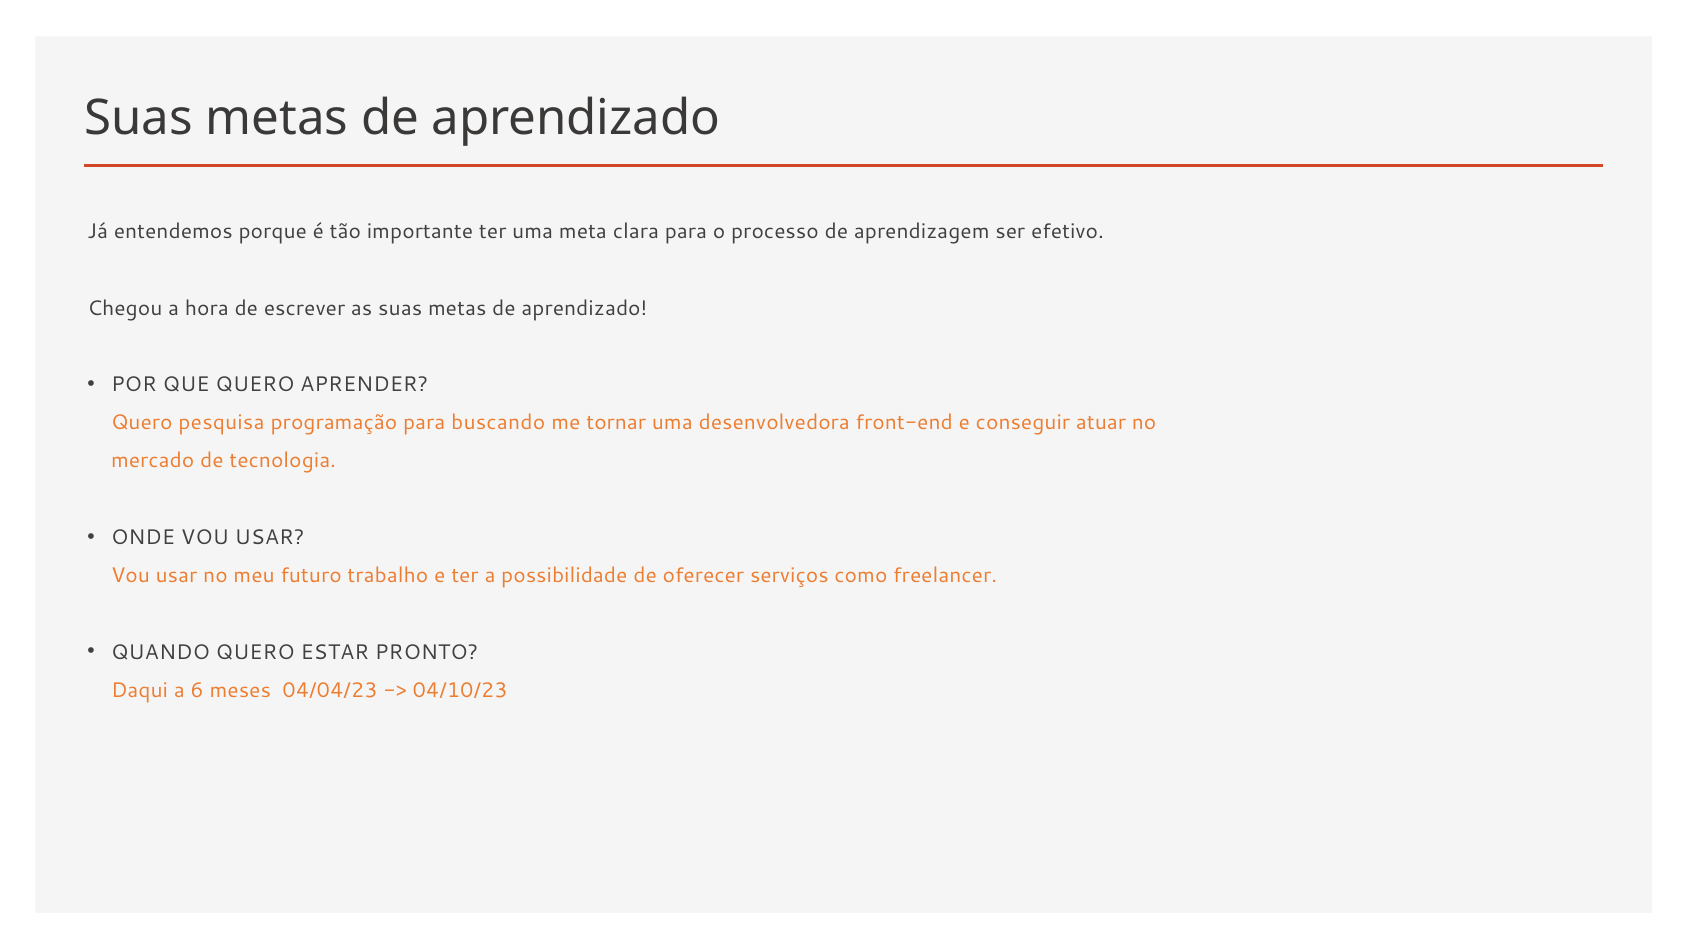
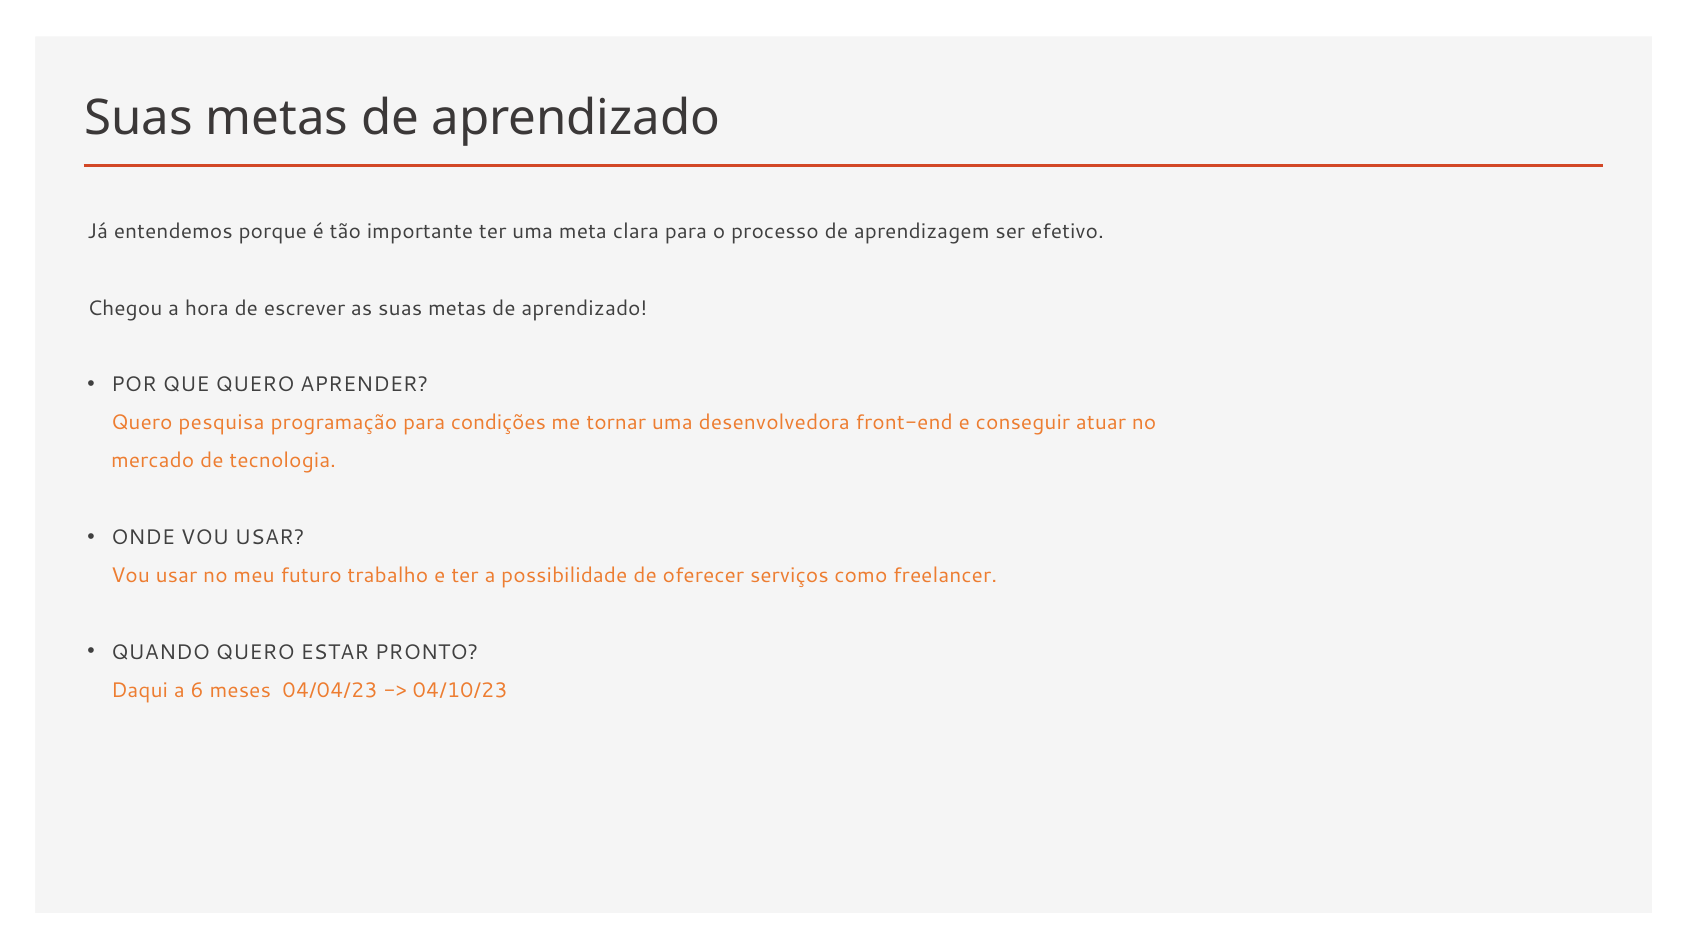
buscando: buscando -> condições
